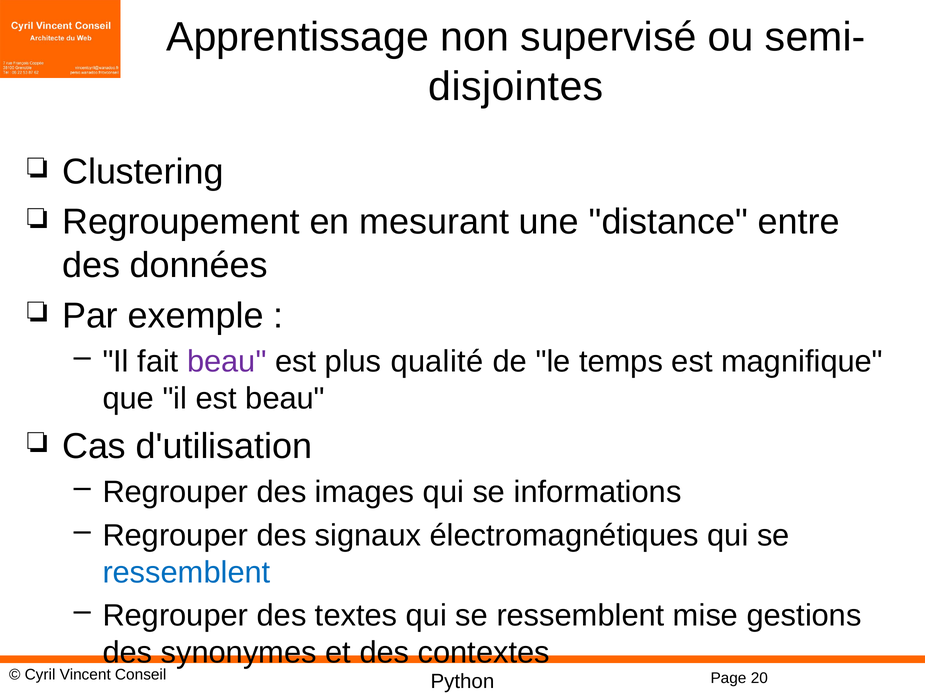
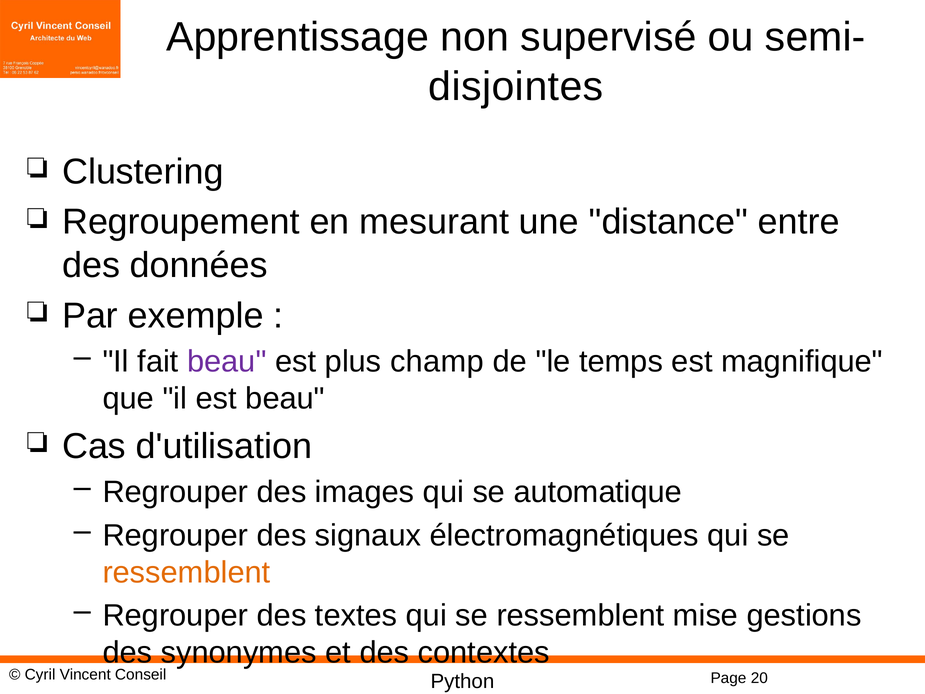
qualité: qualité -> champ
informations: informations -> automatique
ressemblent at (186, 572) colour: blue -> orange
